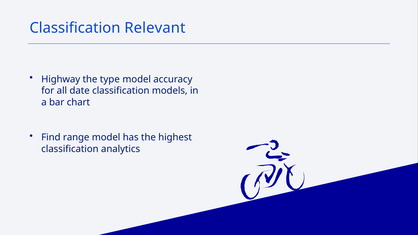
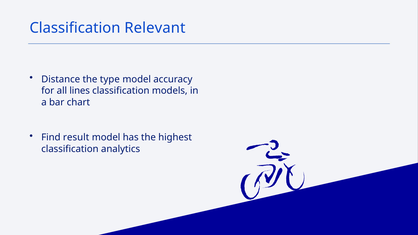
Highway: Highway -> Distance
date: date -> lines
range: range -> result
